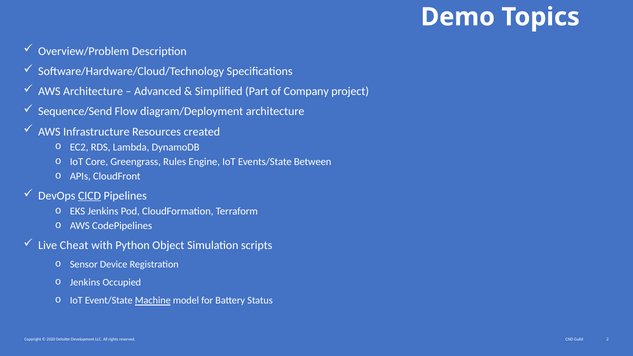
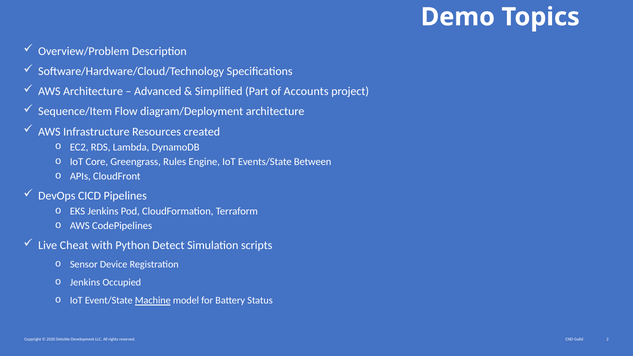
Company: Company -> Accounts
Sequence/Send: Sequence/Send -> Sequence/Item
CICD underline: present -> none
Object: Object -> Detect
